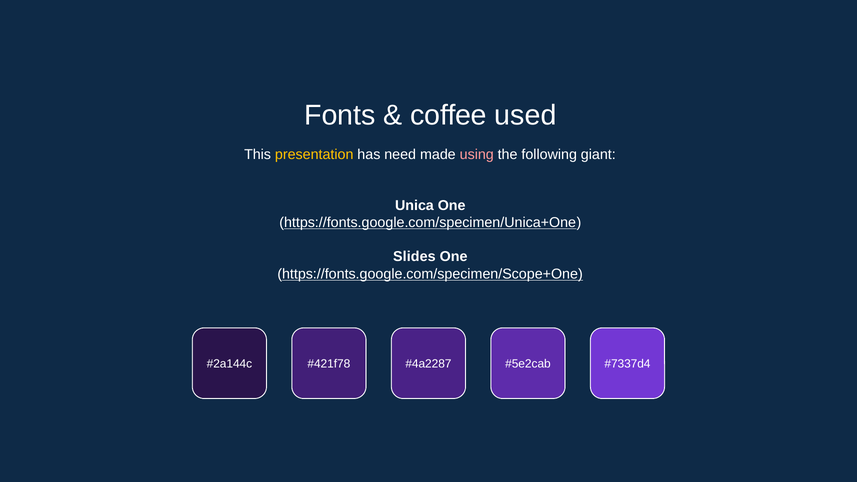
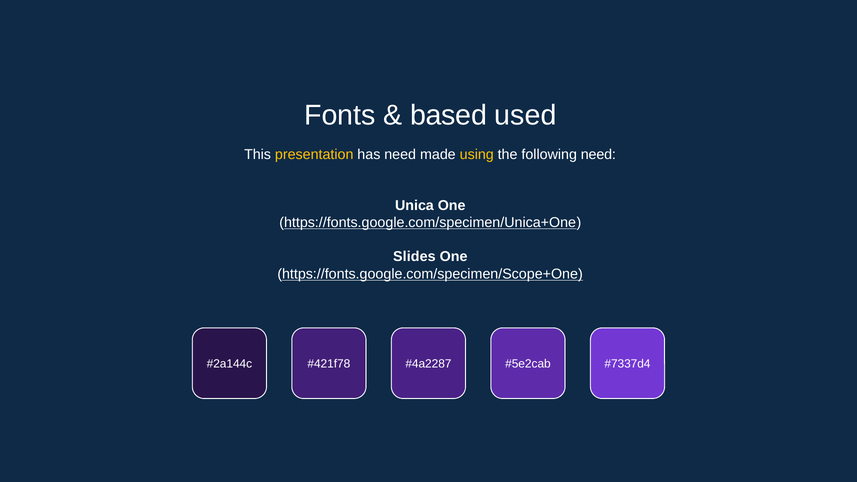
coffee: coffee -> based
using colour: pink -> yellow
following giant: giant -> need
